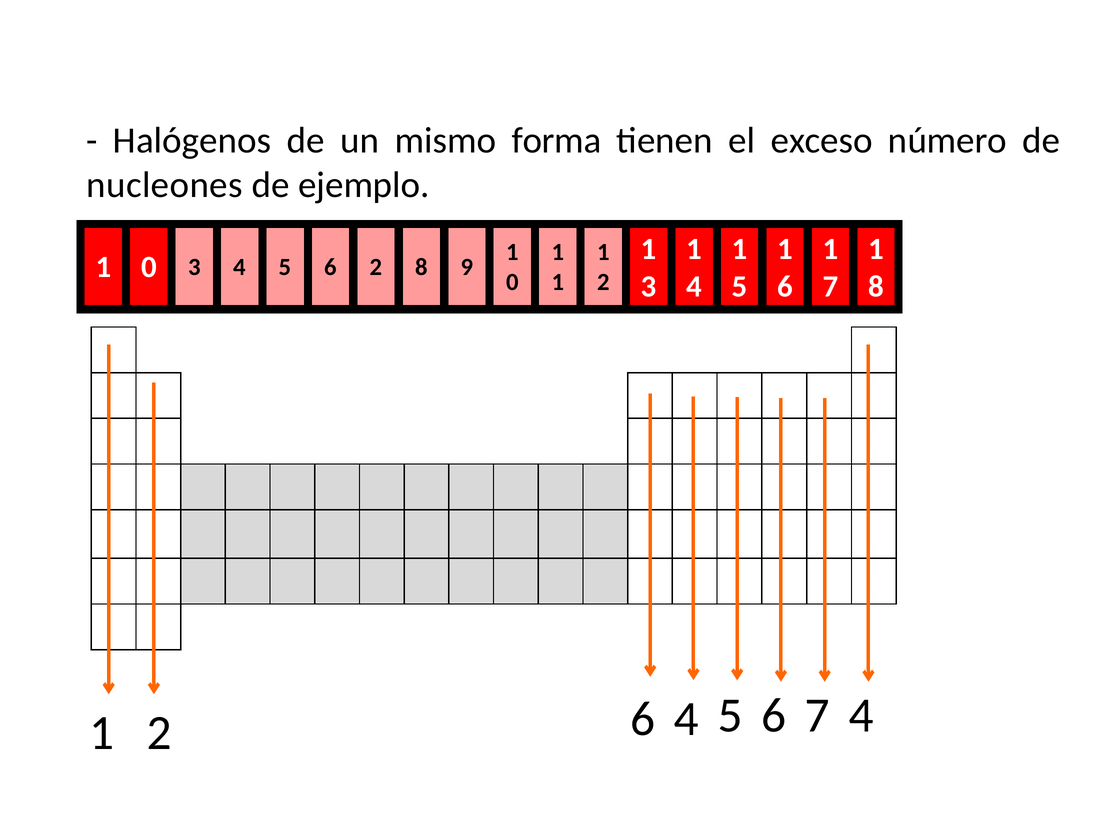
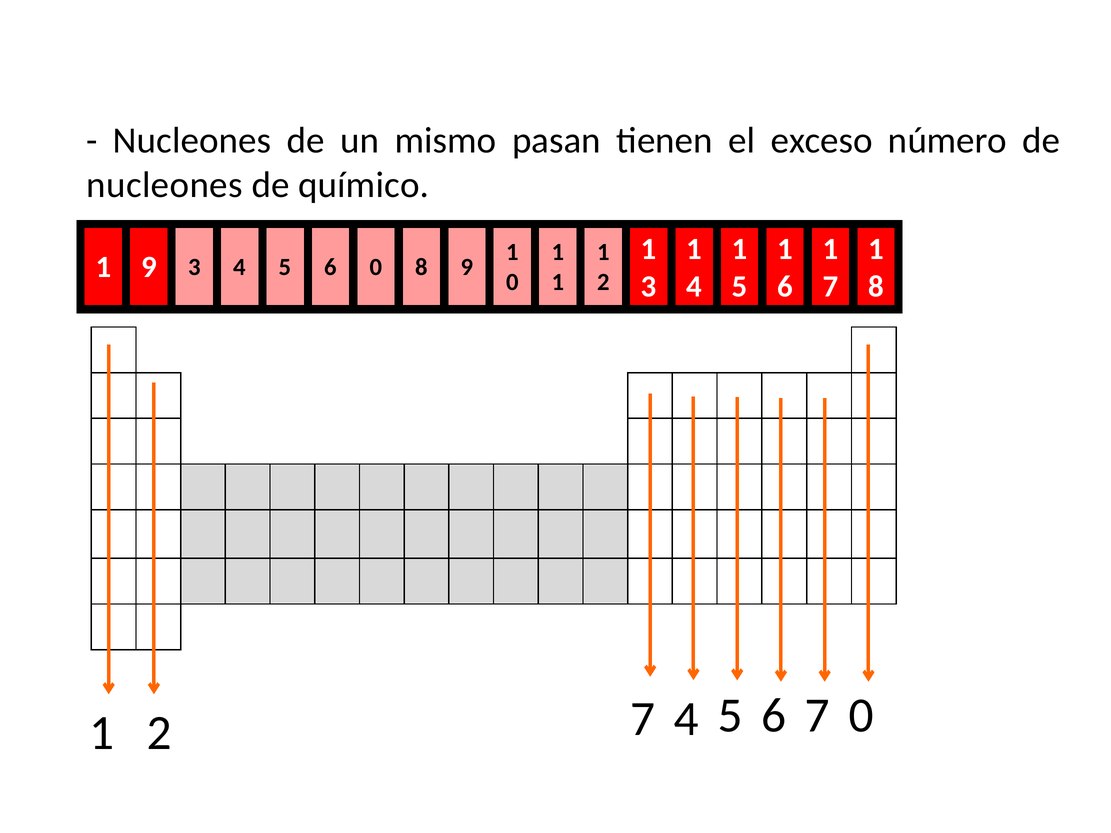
Halógenos at (192, 141): Halógenos -> Nucleones
forma: forma -> pasan
ejemplo: ejemplo -> químico
0 at (149, 267): 0 -> 9
5 6 2: 2 -> 0
7 4: 4 -> 0
6 at (643, 719): 6 -> 7
